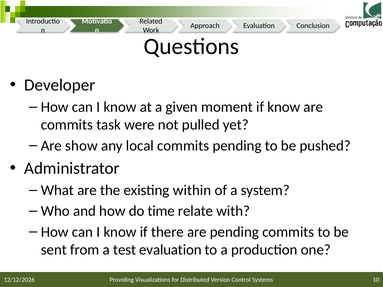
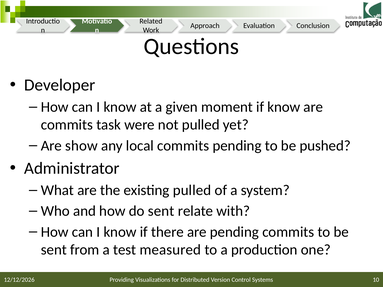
existing within: within -> pulled
do time: time -> sent
test evaluation: evaluation -> measured
